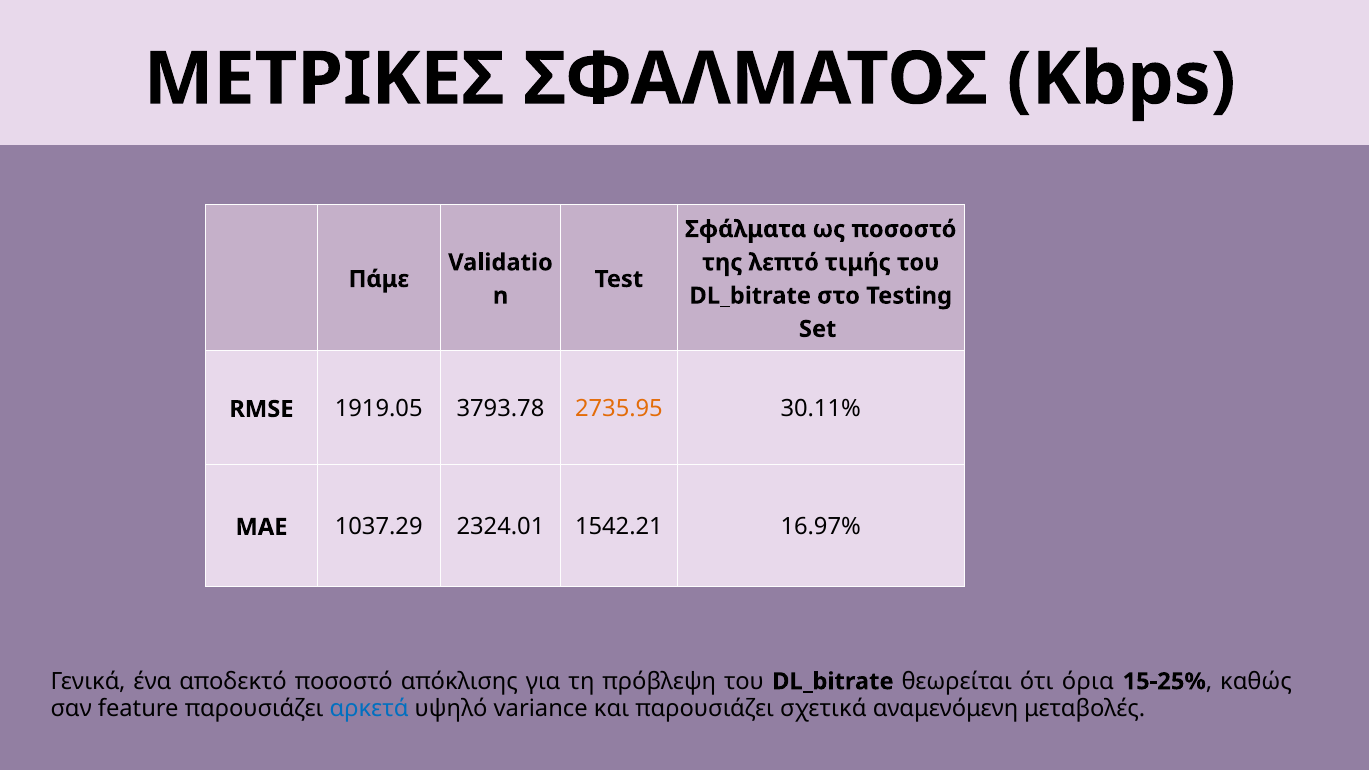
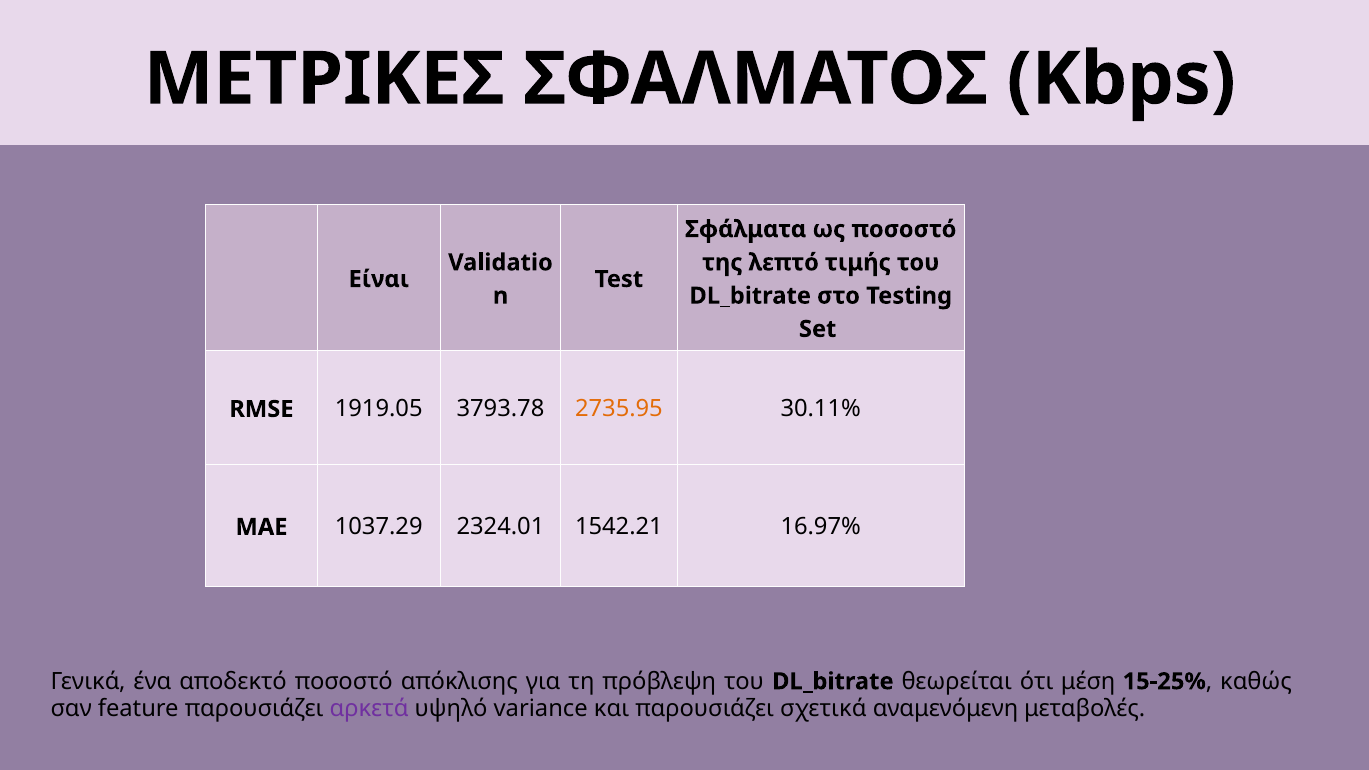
Πάμε: Πάμε -> Είναι
όρια: όρια -> μέση
αρκετά colour: blue -> purple
